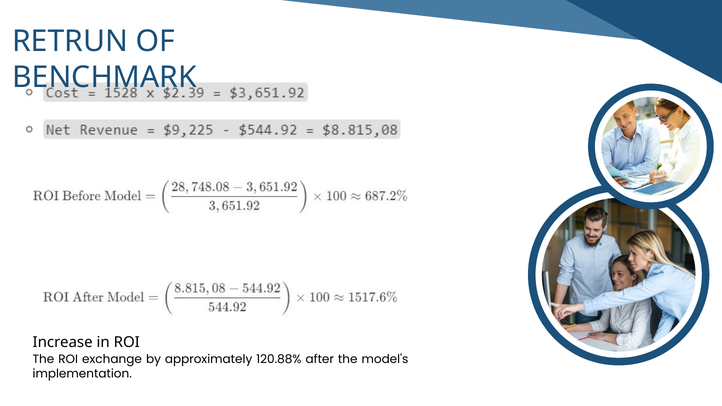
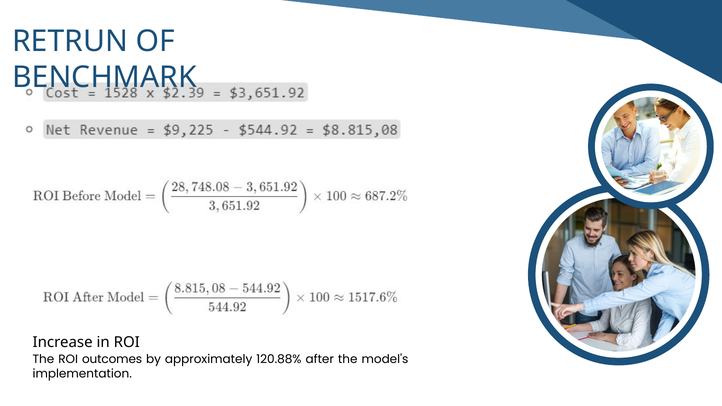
exchange: exchange -> outcomes
